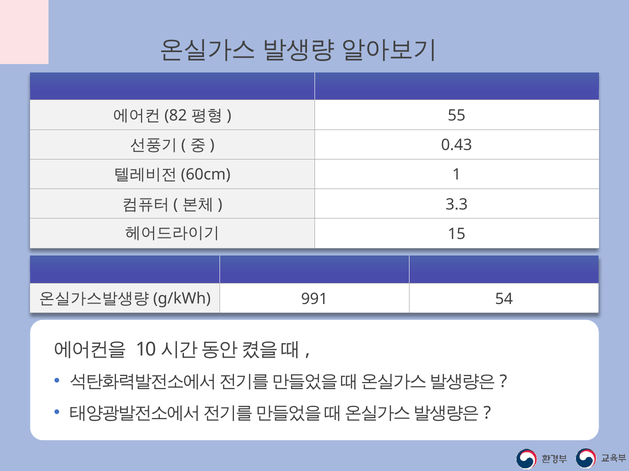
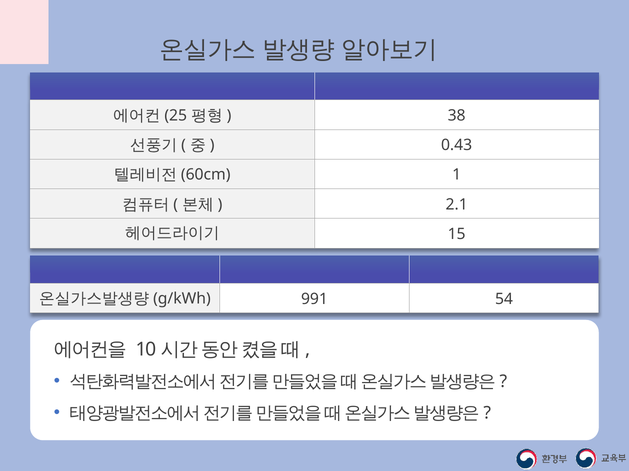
82: 82 -> 25
55: 55 -> 38
3.3: 3.3 -> 2.1
